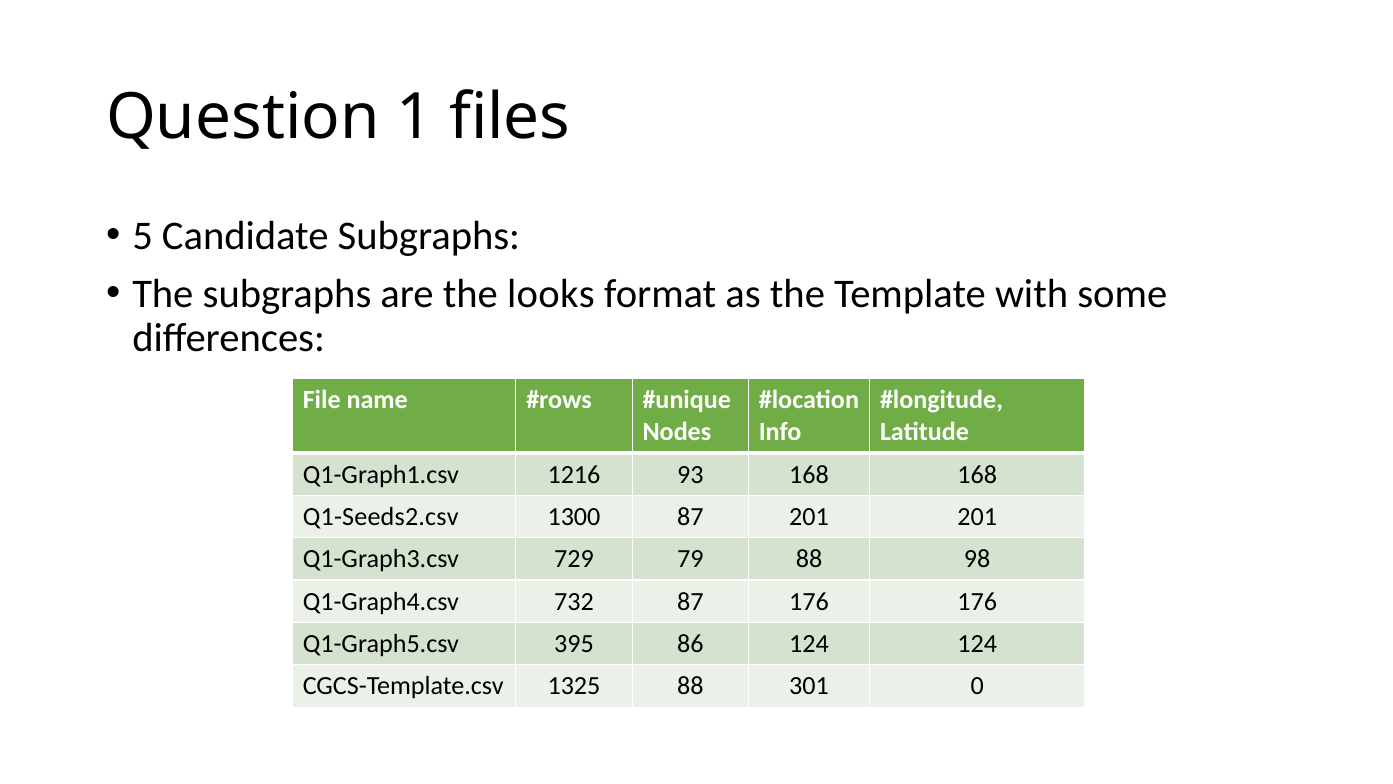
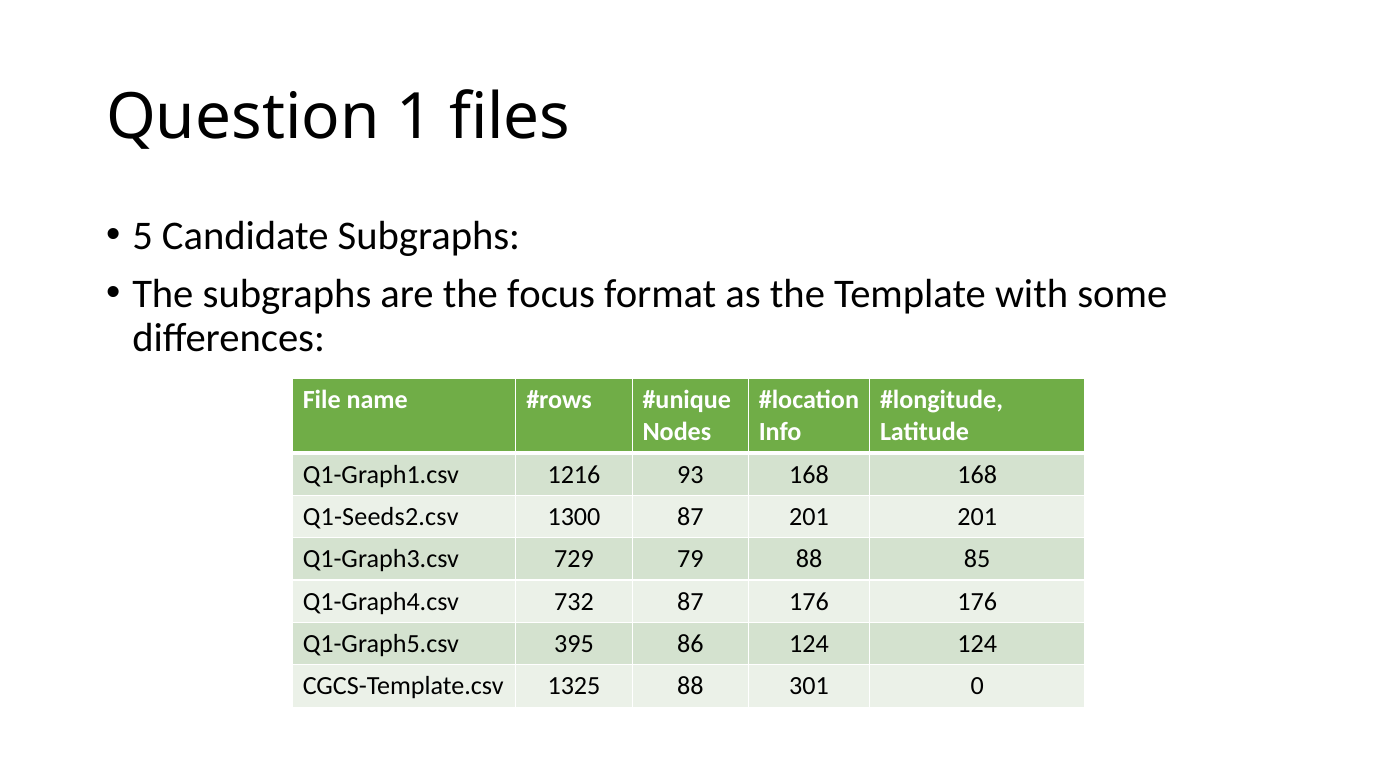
looks: looks -> focus
98: 98 -> 85
